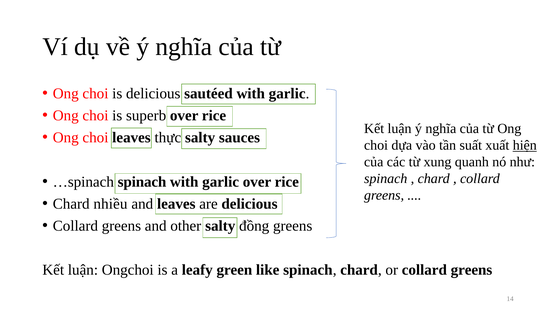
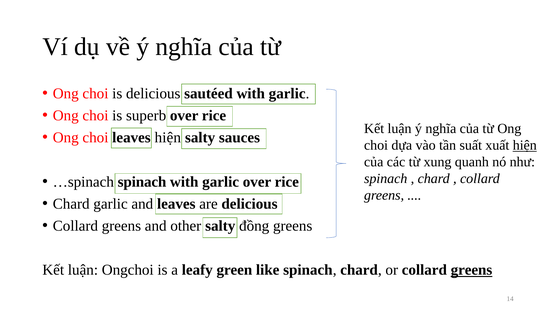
leaves thực: thực -> hiện
Chard nhiều: nhiều -> garlic
greens at (471, 270) underline: none -> present
